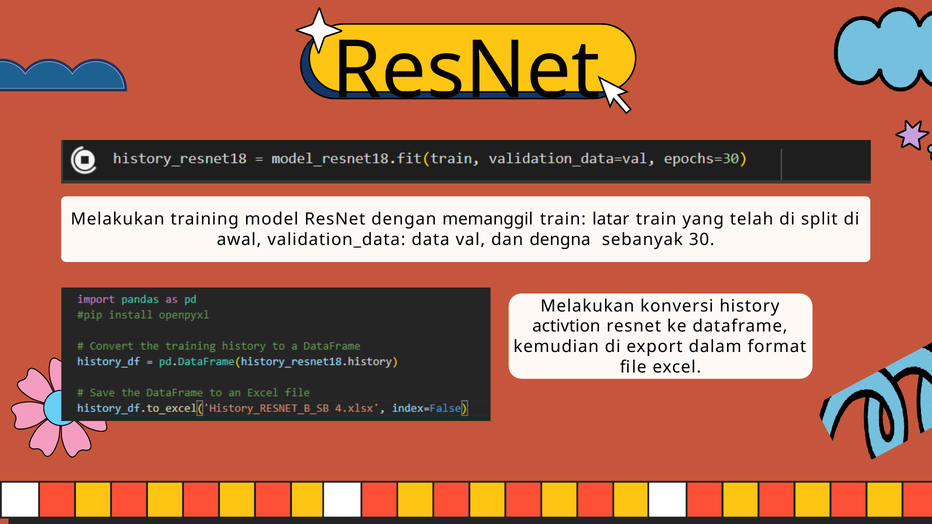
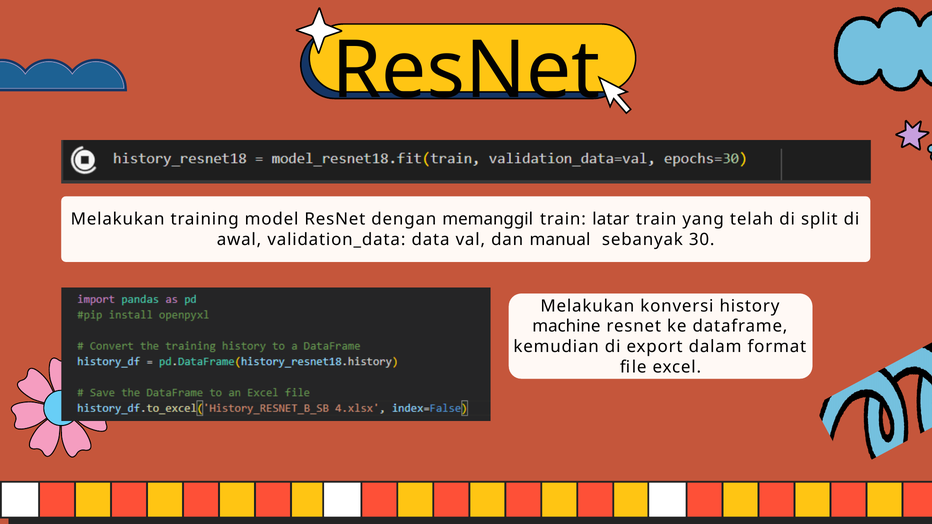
dengna: dengna -> manual
activtion: activtion -> machine
